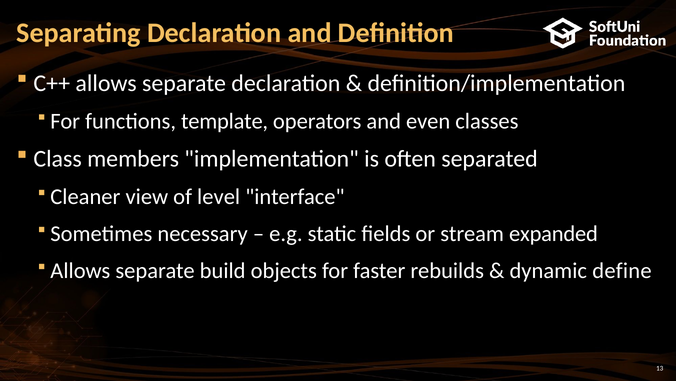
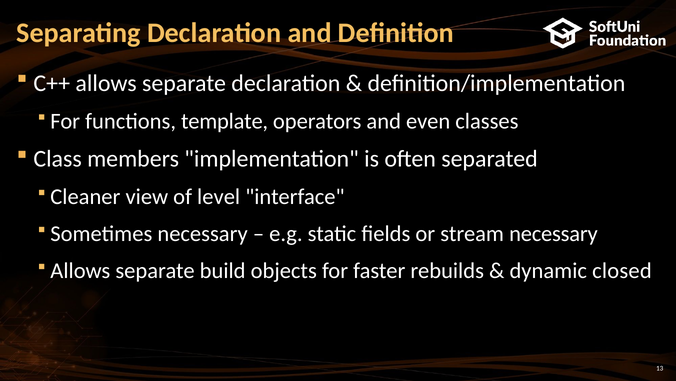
stream expanded: expanded -> necessary
define: define -> closed
